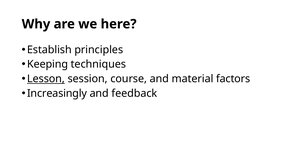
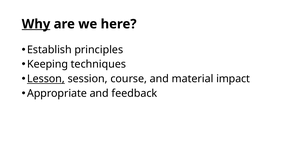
Why underline: none -> present
factors: factors -> impact
Increasingly: Increasingly -> Appropriate
